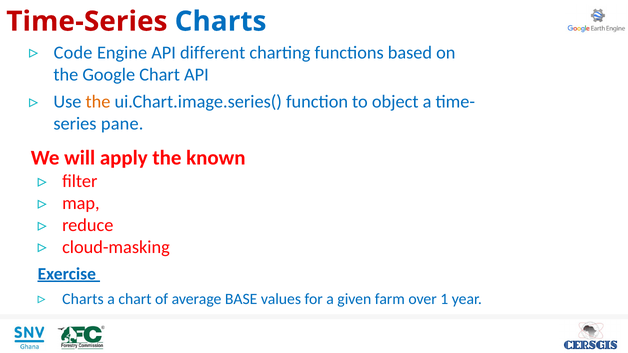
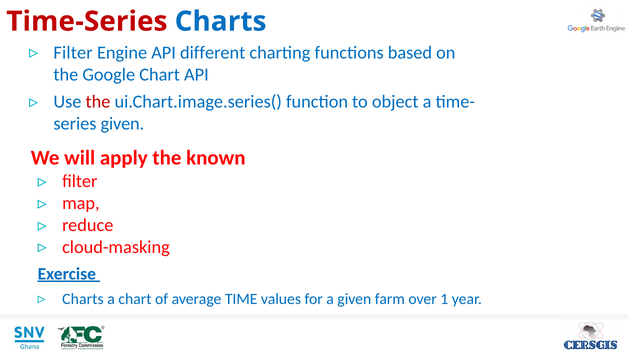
Code at (73, 53): Code -> Filter
the at (98, 102) colour: orange -> red
pane at (122, 124): pane -> given
BASE: BASE -> TIME
